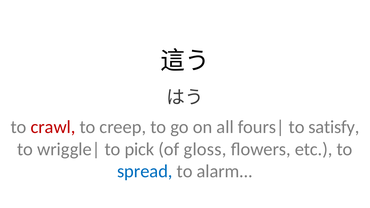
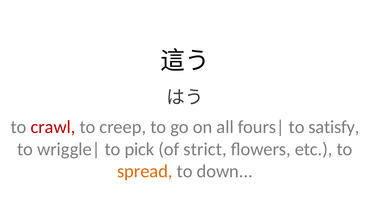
gloss: gloss -> strict
spread colour: blue -> orange
alarm: alarm -> down
